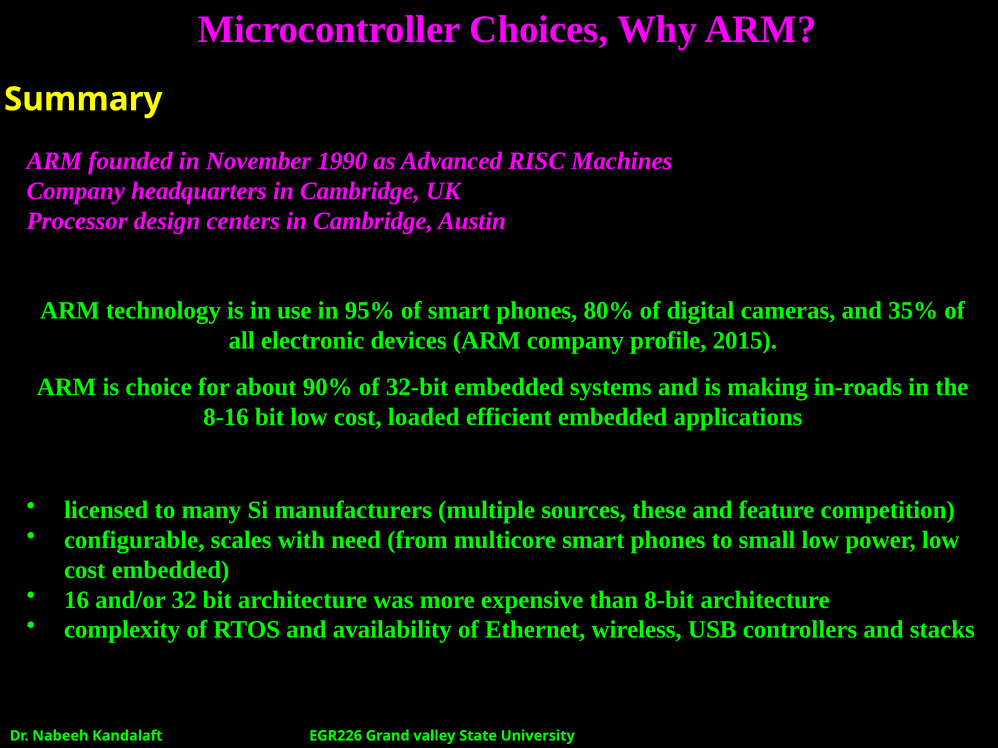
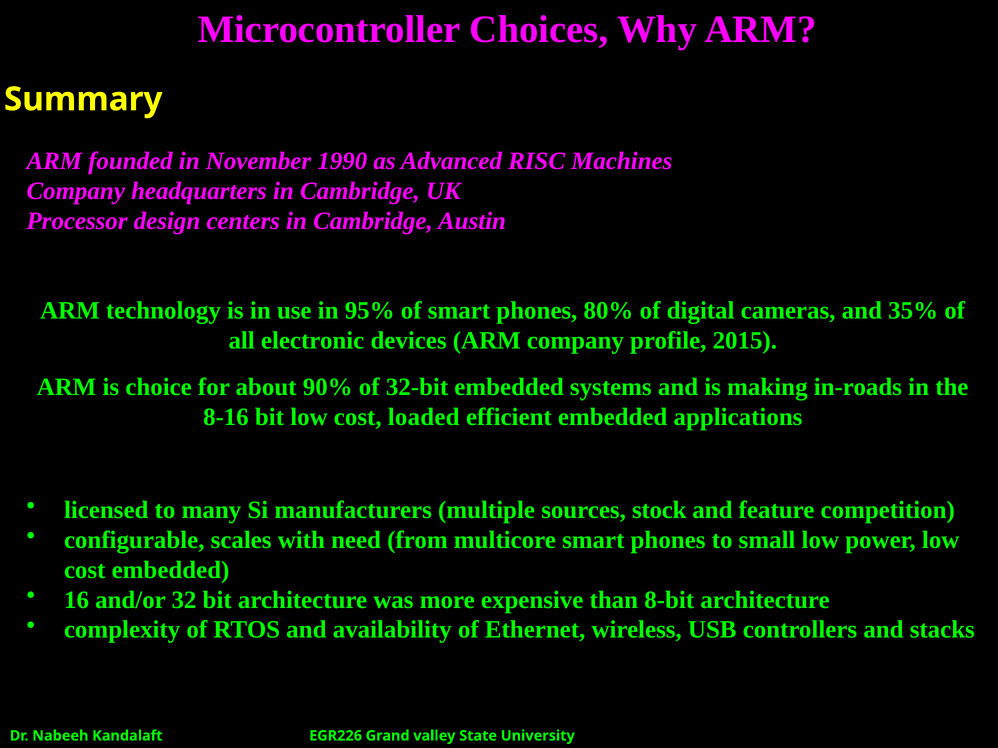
these: these -> stock
